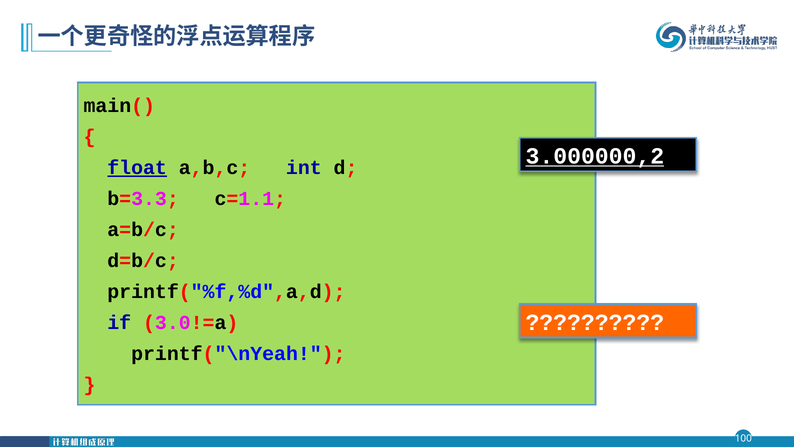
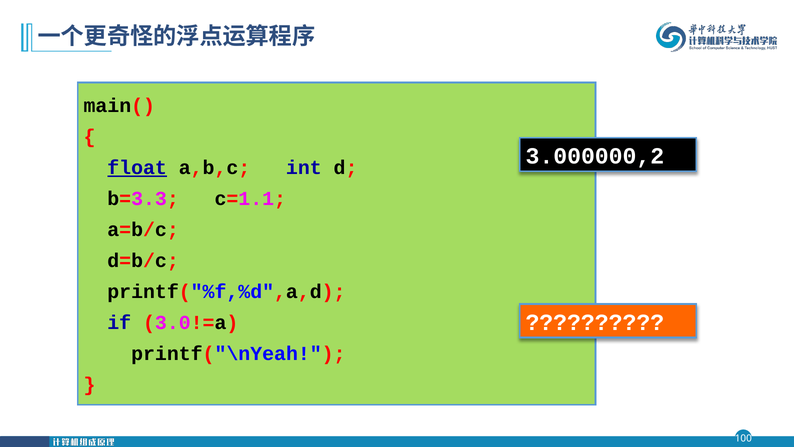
3.000000,2 underline: present -> none
